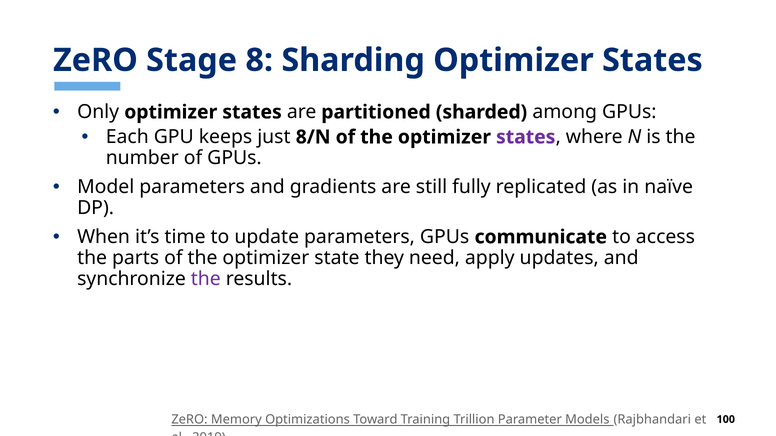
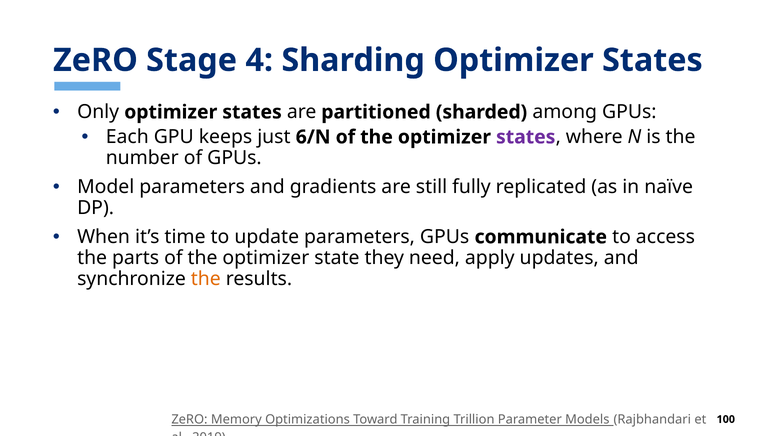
8: 8 -> 4
8/N: 8/N -> 6/N
the at (206, 279) colour: purple -> orange
